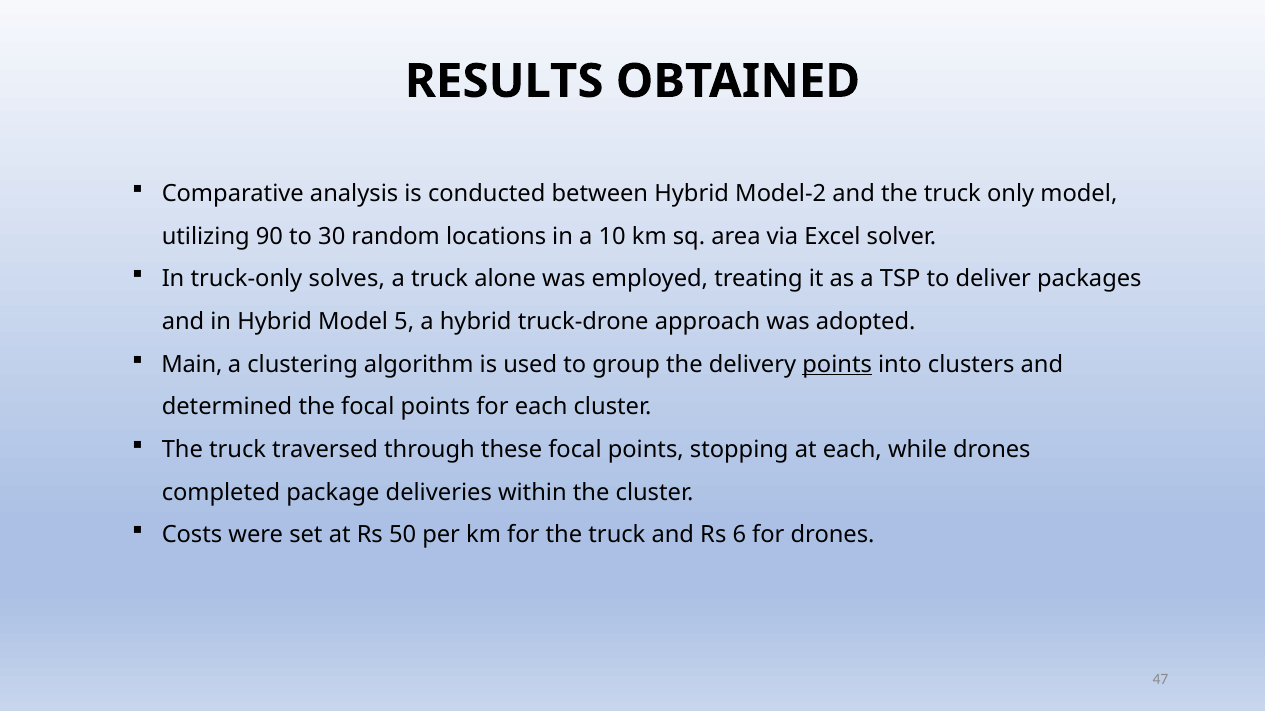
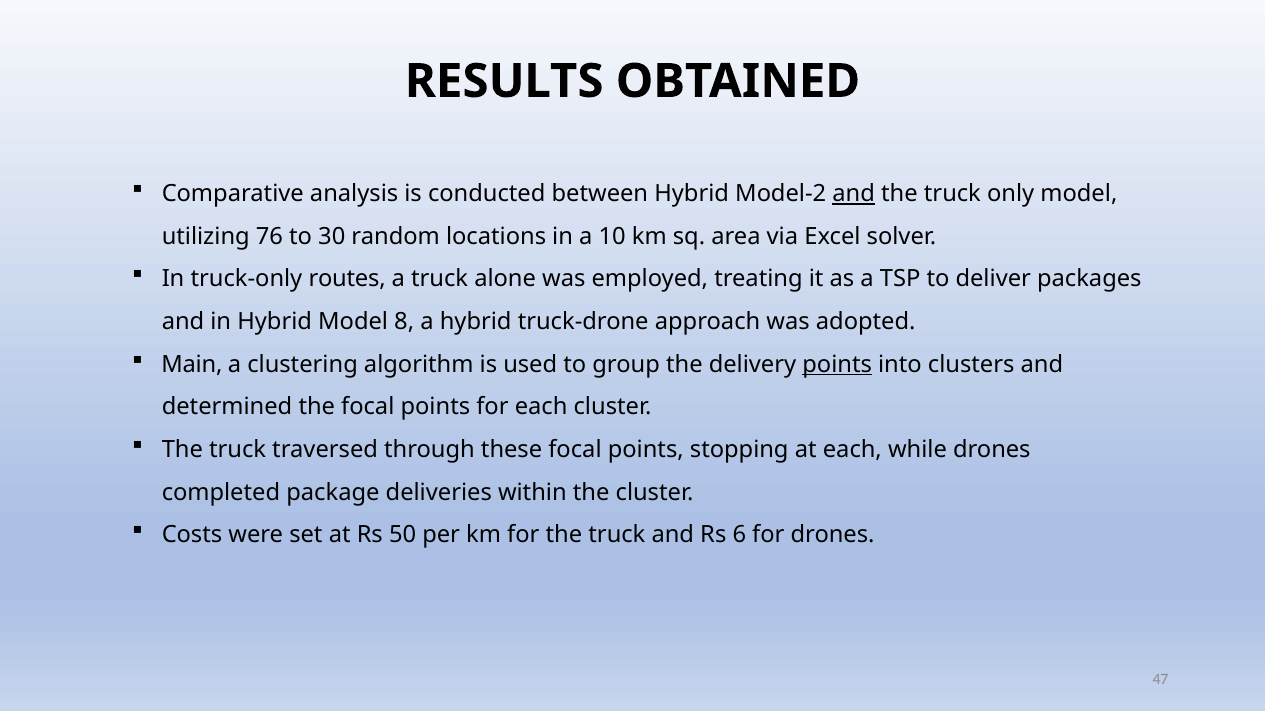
and at (854, 194) underline: none -> present
90: 90 -> 76
solves: solves -> routes
5: 5 -> 8
